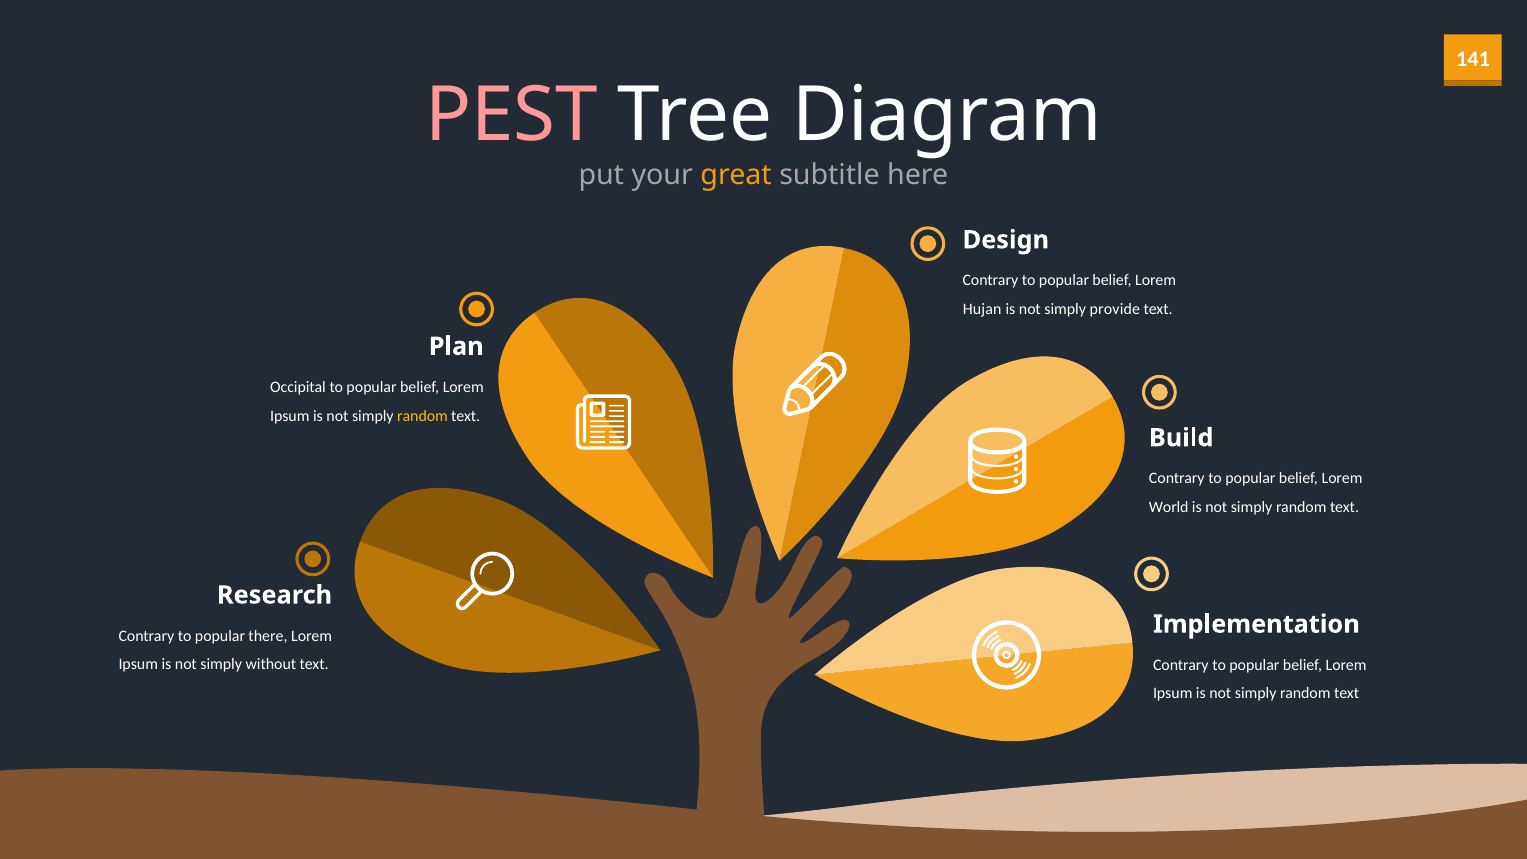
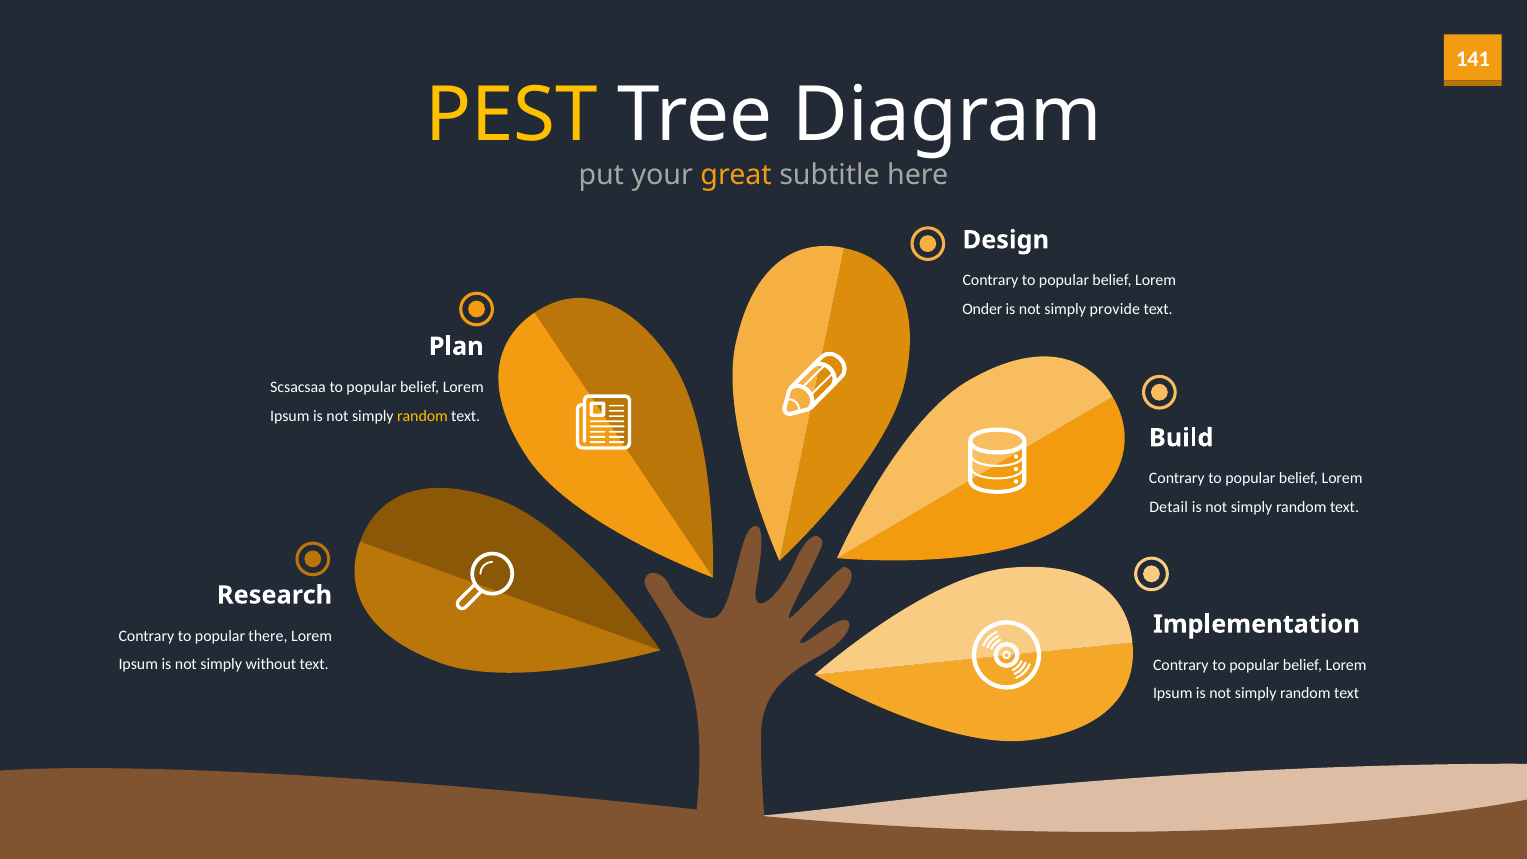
PEST colour: pink -> yellow
Hujan: Hujan -> Onder
Occipital: Occipital -> Scsacsaa
World: World -> Detail
